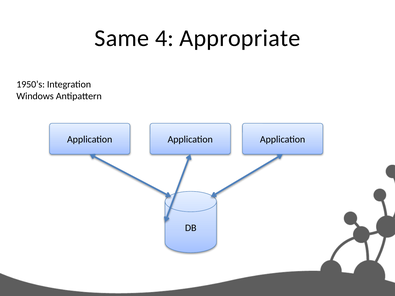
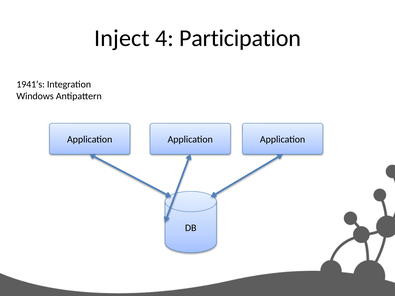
Same: Same -> Inject
Appropriate: Appropriate -> Participation
1950’s: 1950’s -> 1941’s
